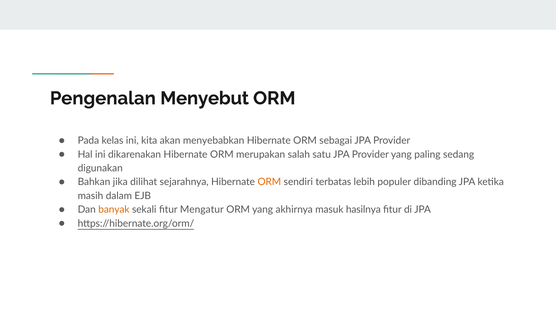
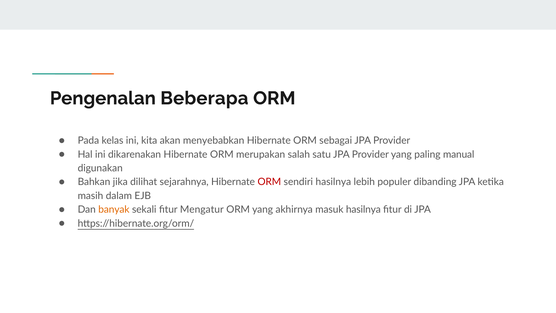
Menyebut: Menyebut -> Beberapa
sedang: sedang -> manual
ORM at (269, 182) colour: orange -> red
sendiri terbatas: terbatas -> hasilnya
